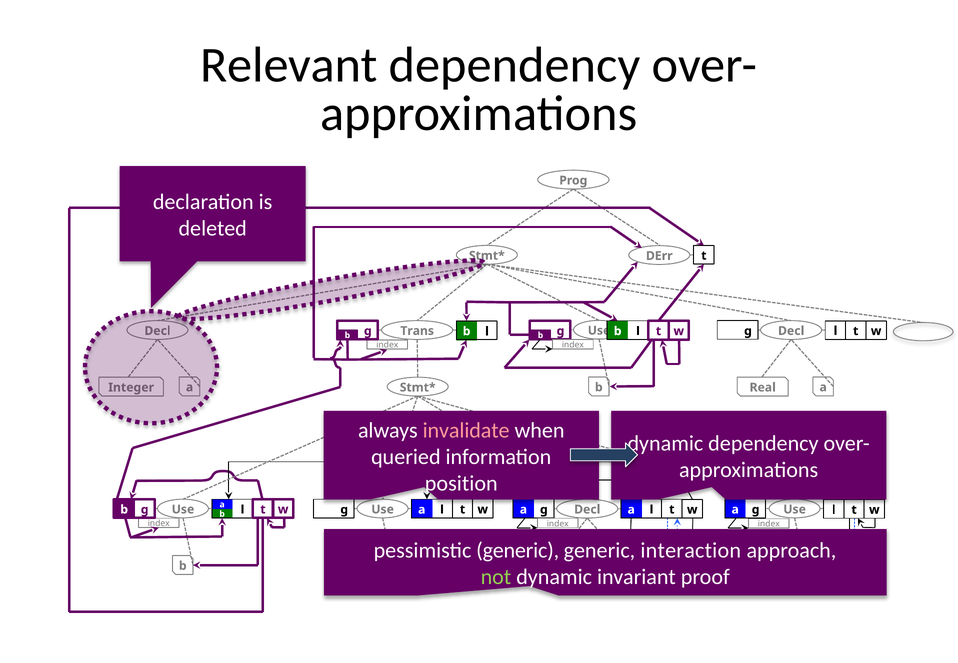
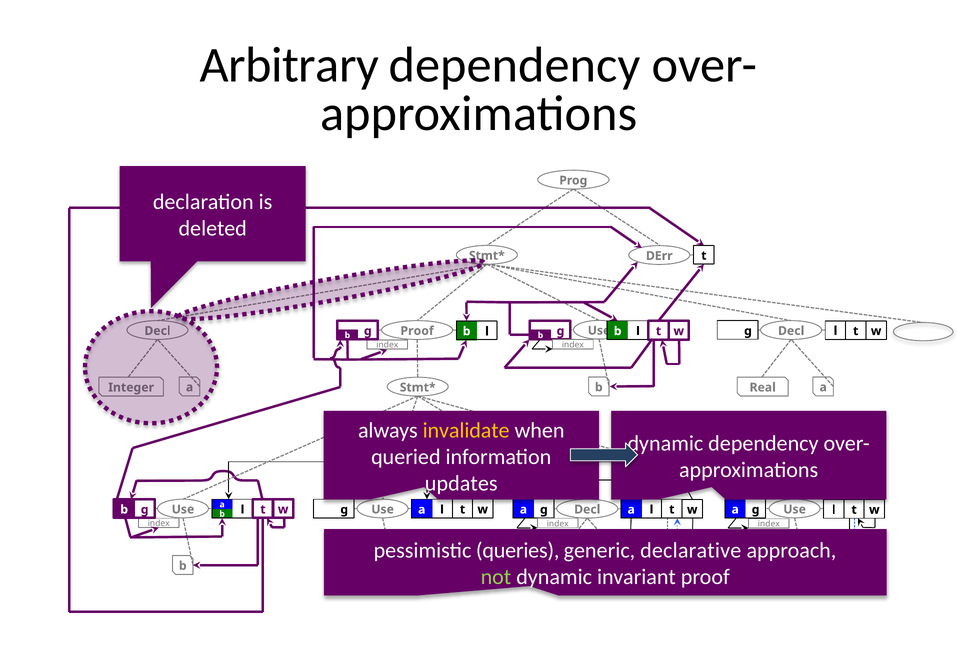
Relevant: Relevant -> Arbitrary
Trans at (417, 331): Trans -> Proof
invalidate colour: pink -> yellow
position: position -> updates
pessimistic generic: generic -> queries
interaction: interaction -> declarative
